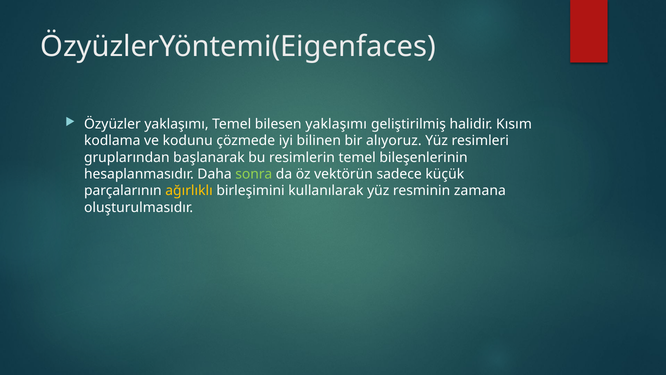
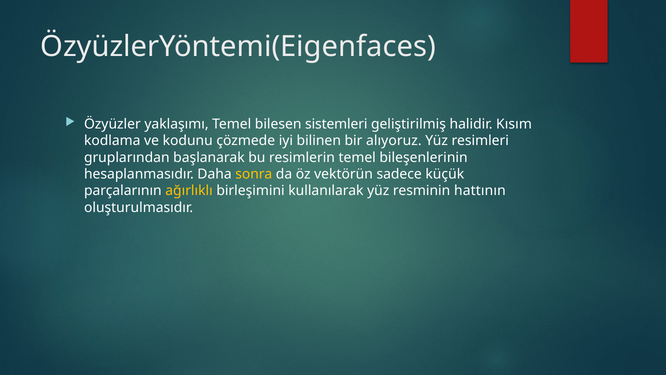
bilesen yaklaşımı: yaklaşımı -> sistemleri
sonra colour: light green -> yellow
zamana: zamana -> hattının
